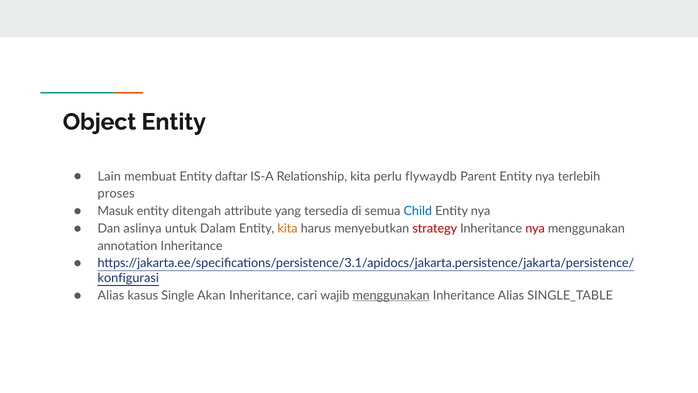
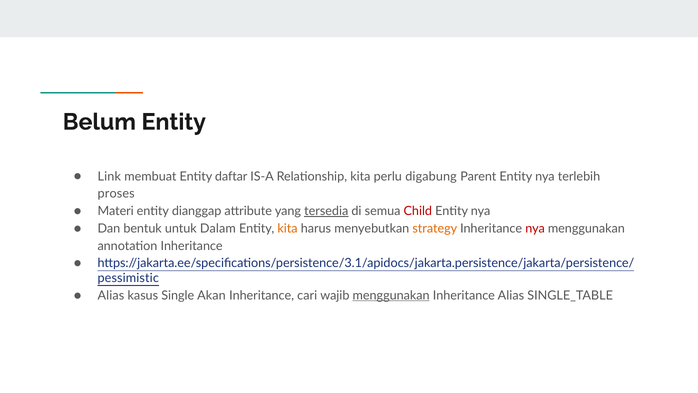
Object: Object -> Belum
Lain: Lain -> Link
flywaydb: flywaydb -> digabung
Masuk: Masuk -> Materi
ditengah: ditengah -> dianggap
tersedia underline: none -> present
Child colour: blue -> red
aslinya: aslinya -> bentuk
strategy colour: red -> orange
konfigurasi: konfigurasi -> pessimistic
